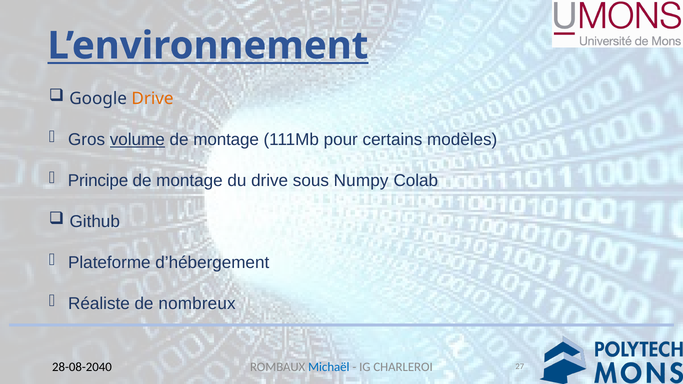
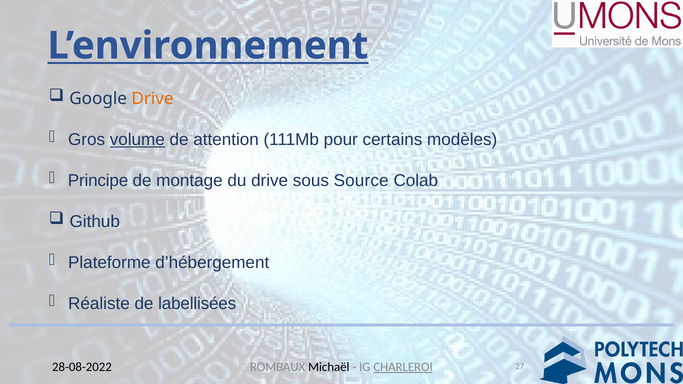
montage at (226, 140): montage -> attention
Numpy: Numpy -> Source
nombreux: nombreux -> labellisées
28-08-2040: 28-08-2040 -> 28-08-2022
Michaël colour: blue -> black
CHARLEROI underline: none -> present
